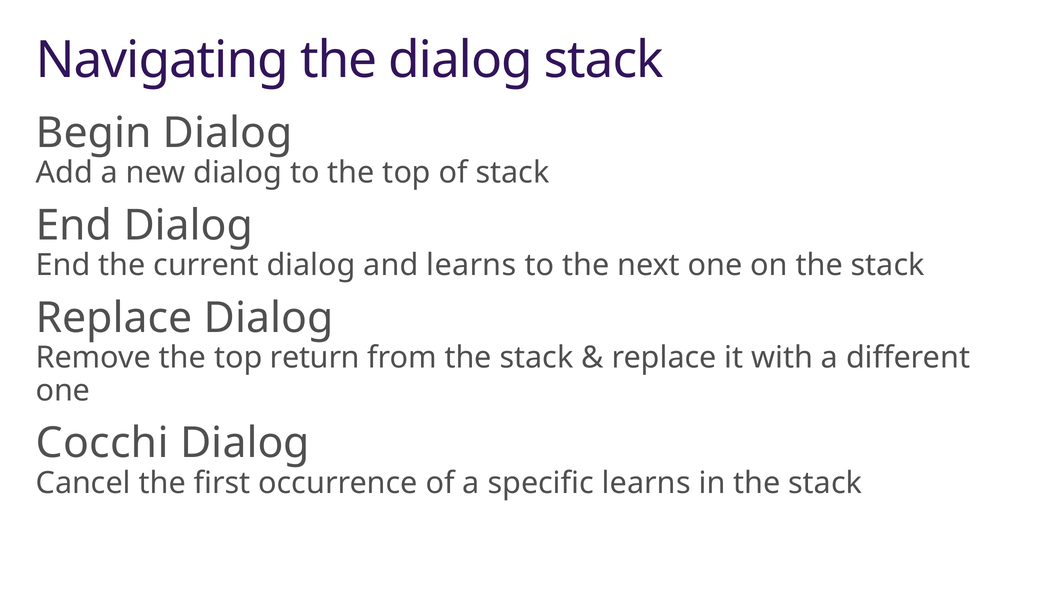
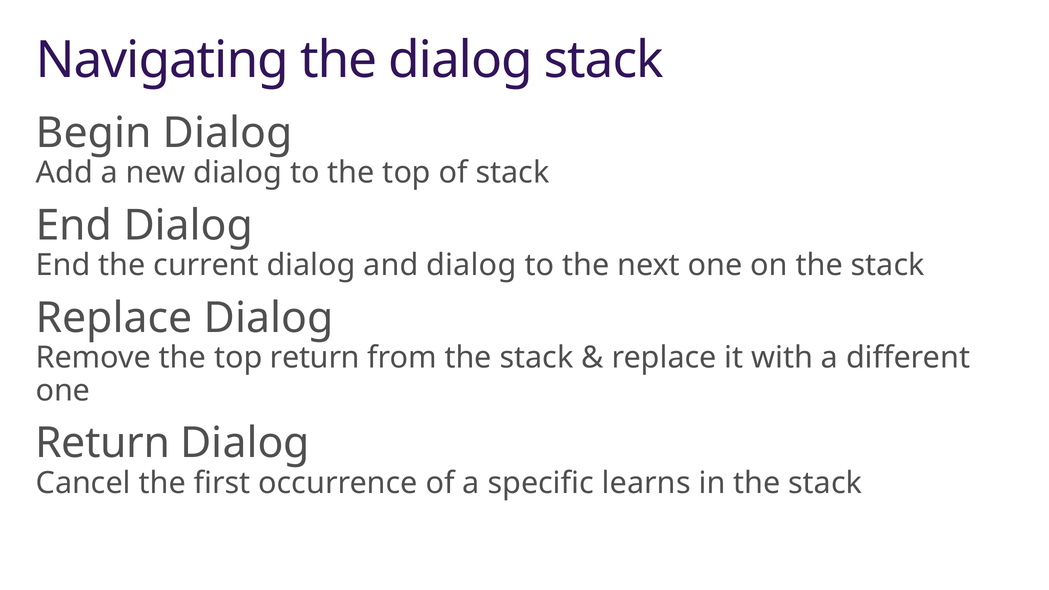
and learns: learns -> dialog
Cocchi at (102, 443): Cocchi -> Return
